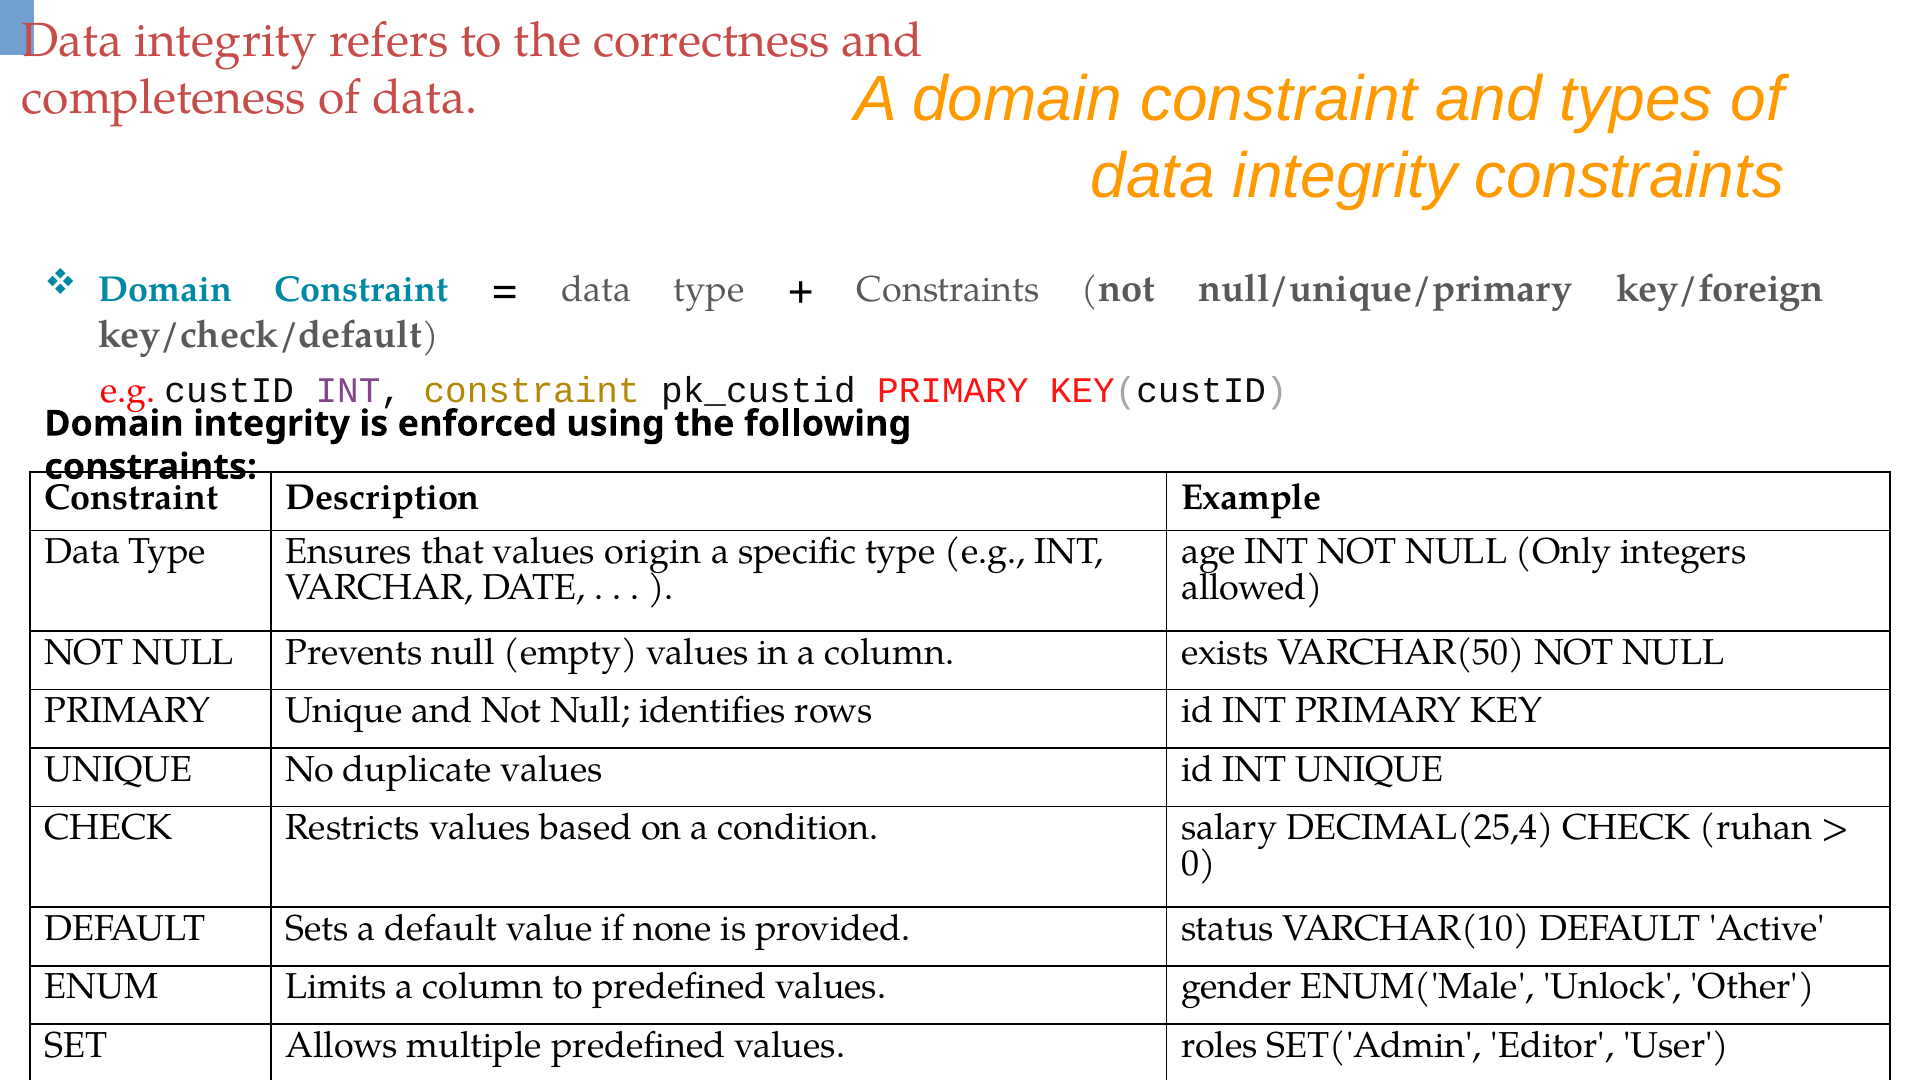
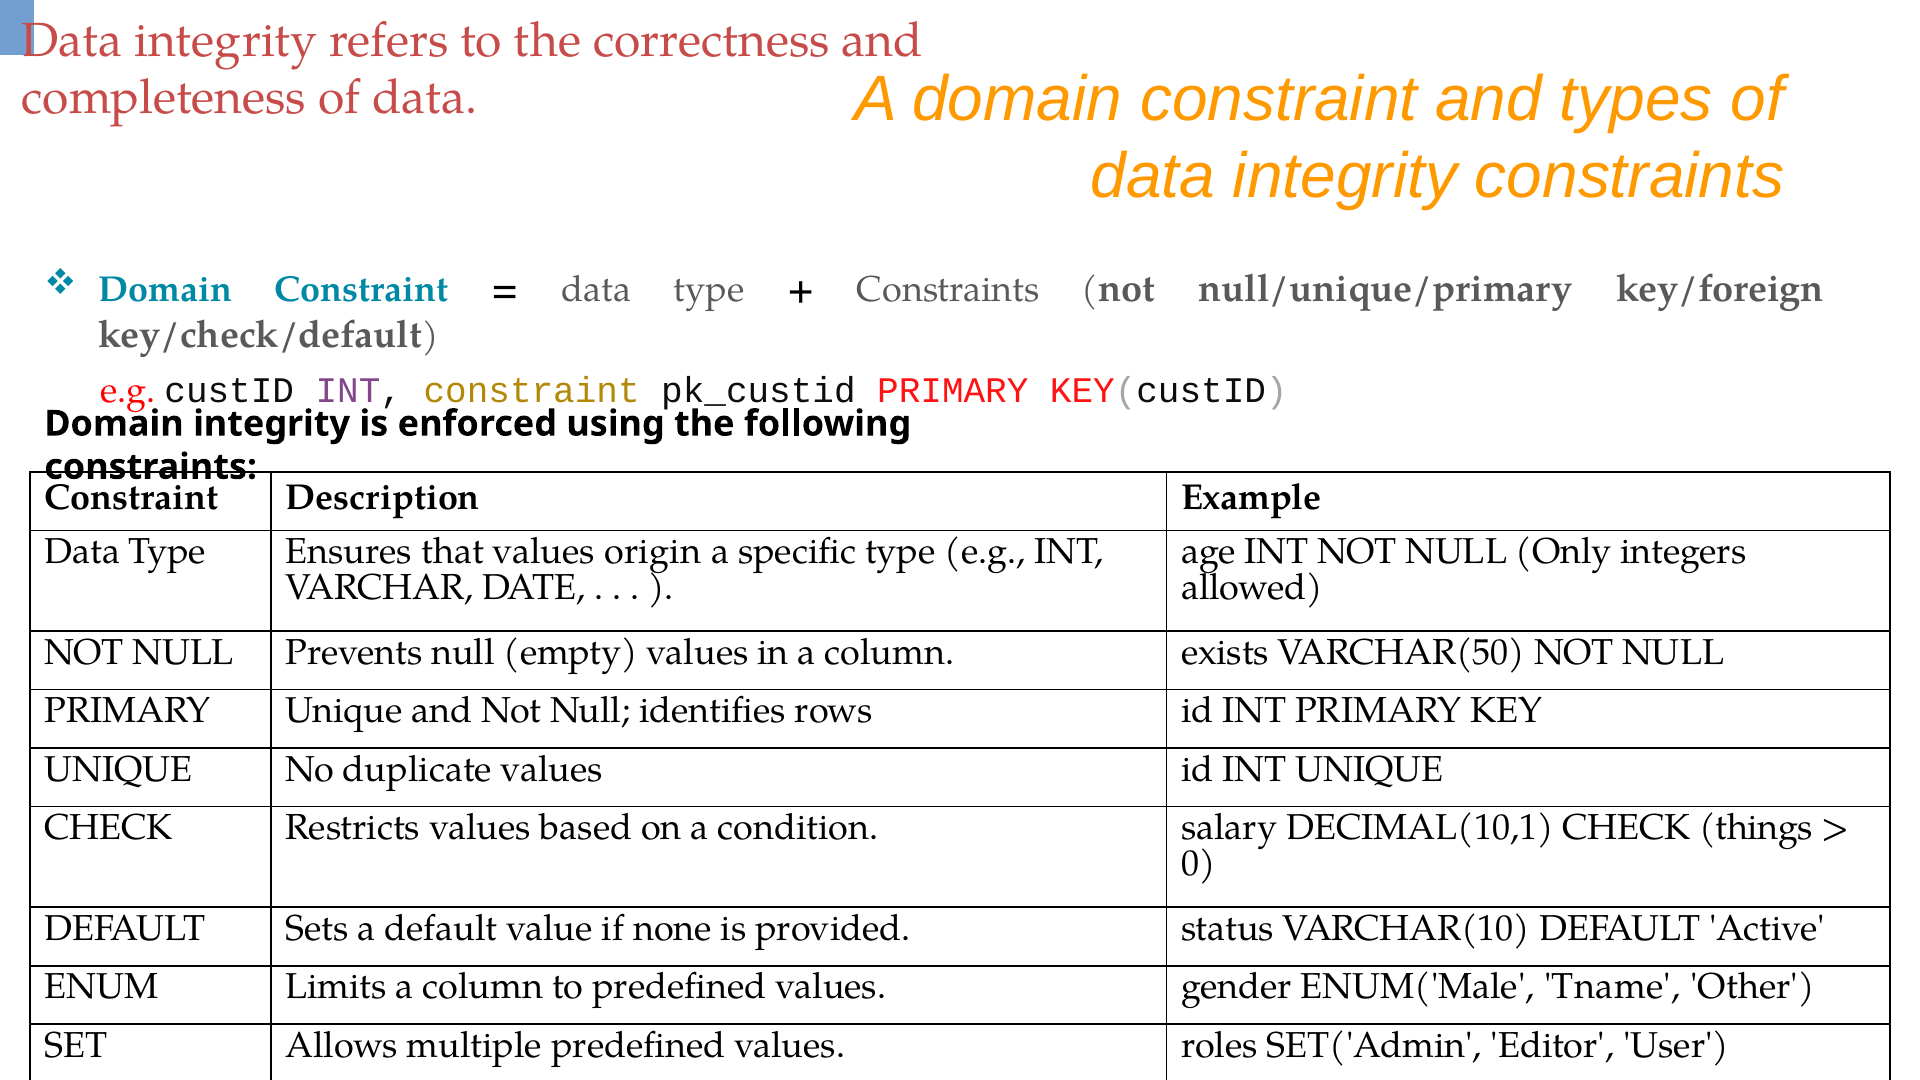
DECIMAL(25,4: DECIMAL(25,4 -> DECIMAL(10,1
ruhan: ruhan -> things
Unlock: Unlock -> Tname
